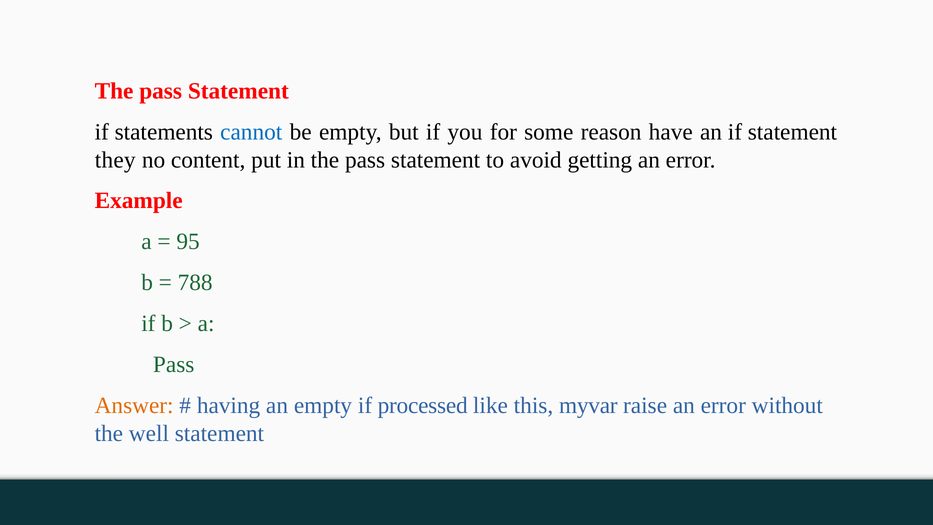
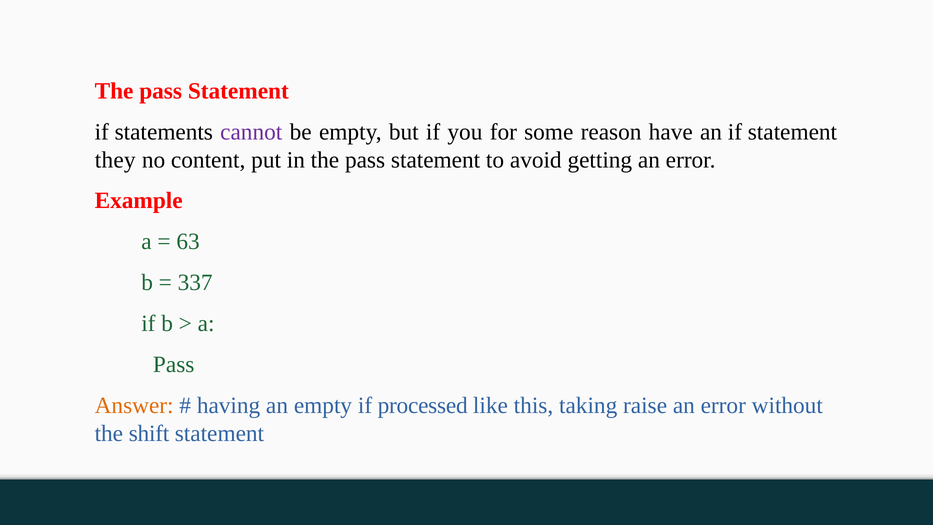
cannot colour: blue -> purple
95: 95 -> 63
788: 788 -> 337
myvar: myvar -> taking
well: well -> shift
